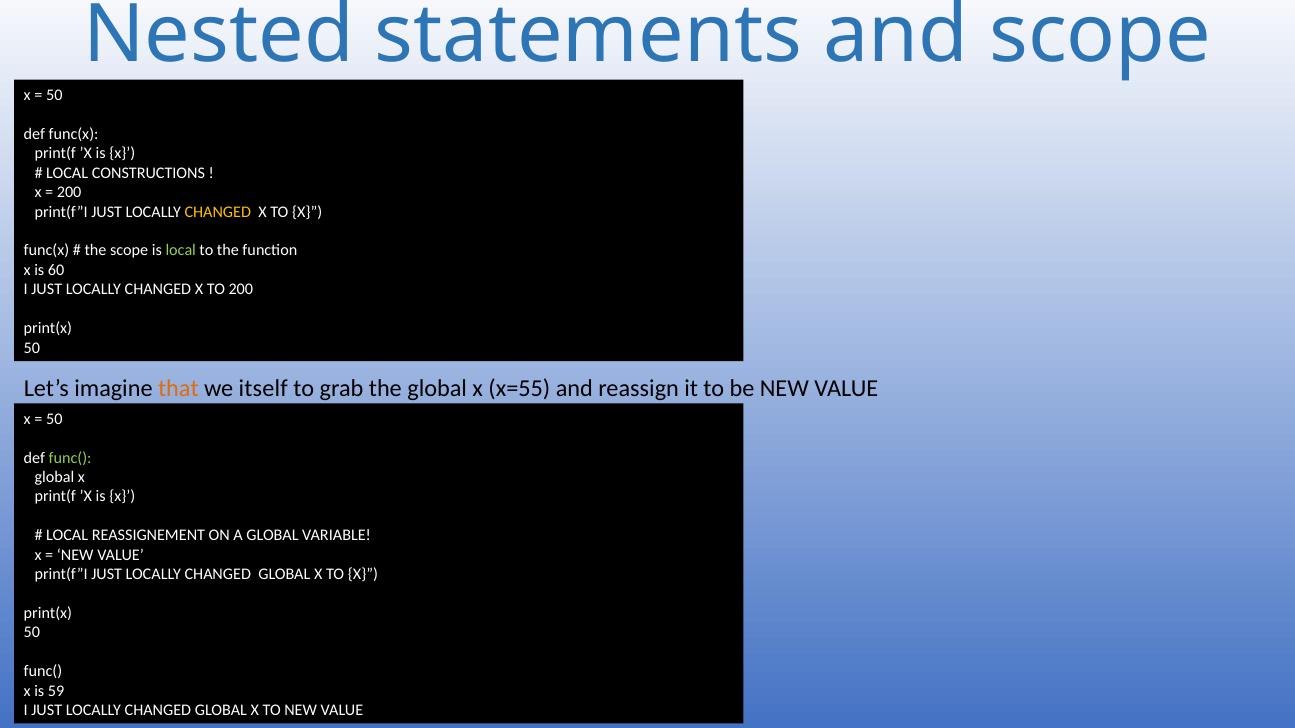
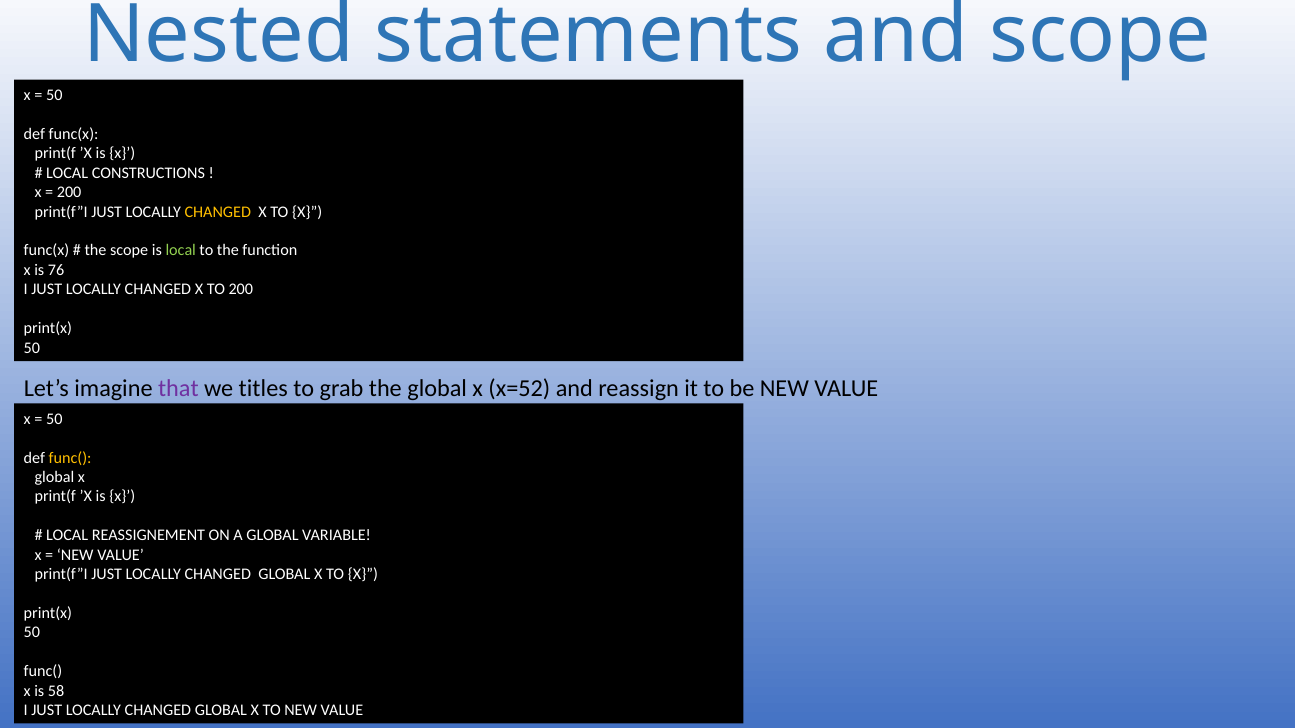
60: 60 -> 76
that colour: orange -> purple
itself: itself -> titles
x=55: x=55 -> x=52
func( at (70, 458) colour: light green -> yellow
59: 59 -> 58
